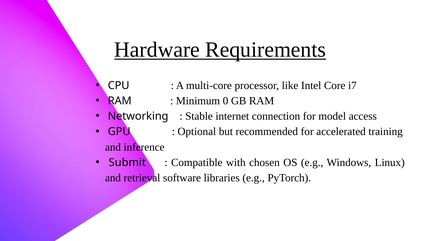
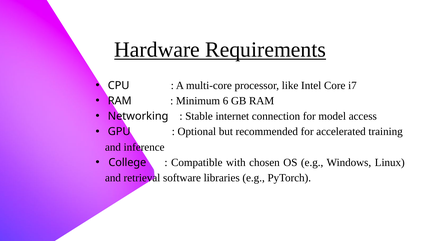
0: 0 -> 6
Submit: Submit -> College
